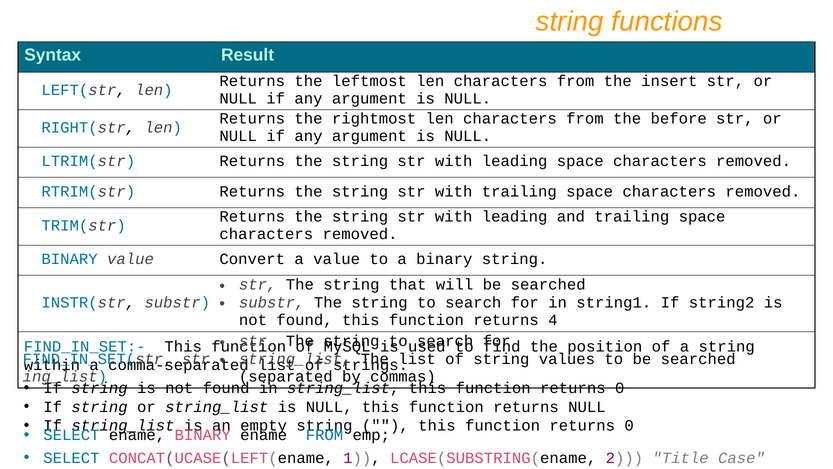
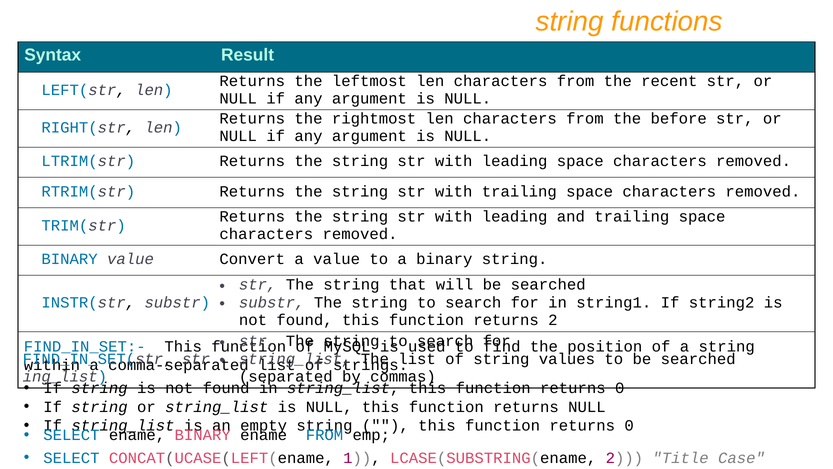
insert: insert -> recent
returns 4: 4 -> 2
